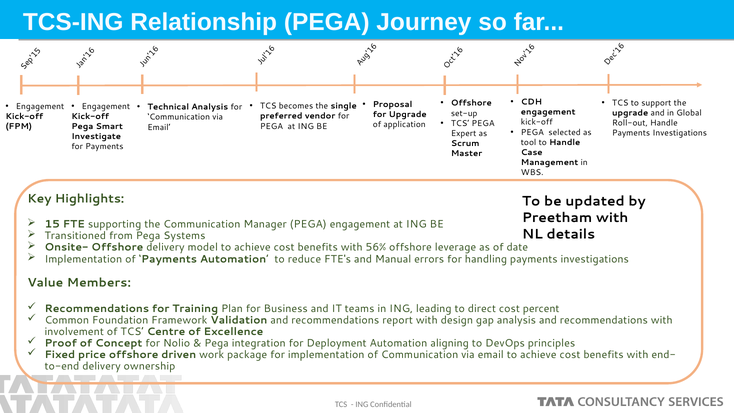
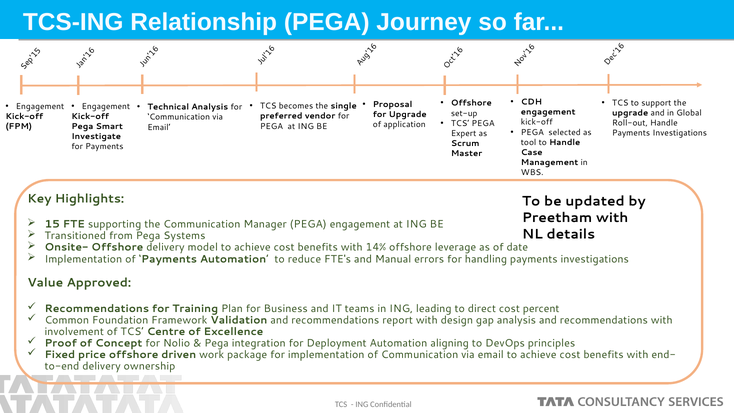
56%: 56% -> 14%
Members: Members -> Approved
